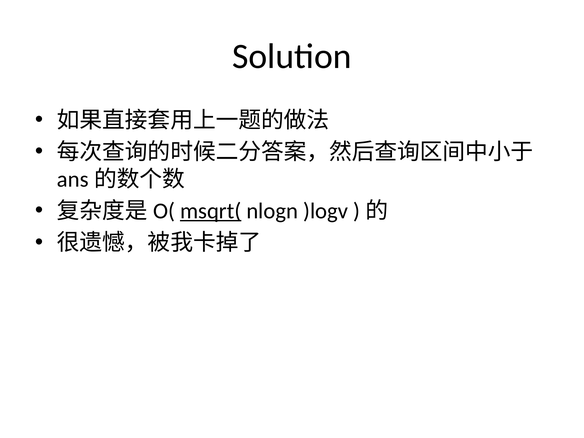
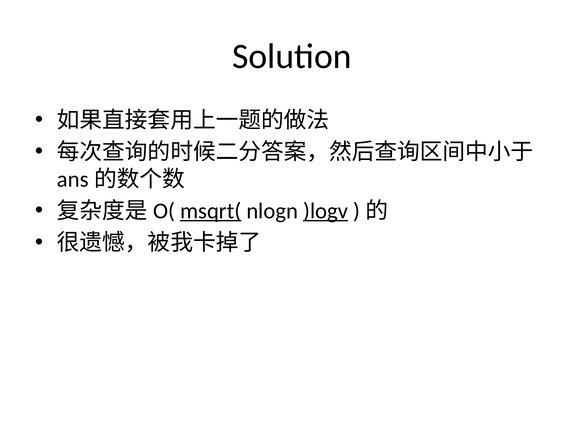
)logv underline: none -> present
